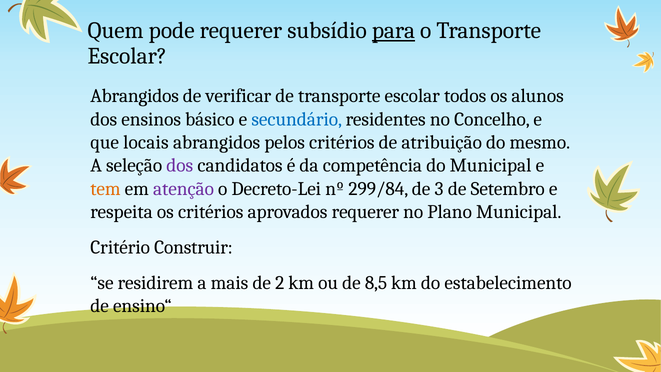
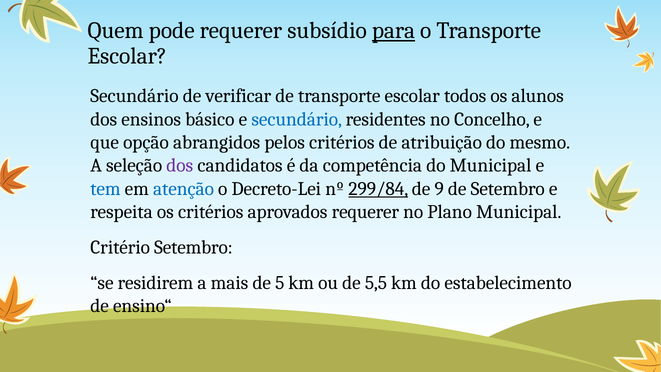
Abrangidos at (135, 96): Abrangidos -> Secundário
locais: locais -> opção
tem colour: orange -> blue
atenção colour: purple -> blue
299/84 underline: none -> present
3: 3 -> 9
Critério Construir: Construir -> Setembro
2: 2 -> 5
8,5: 8,5 -> 5,5
